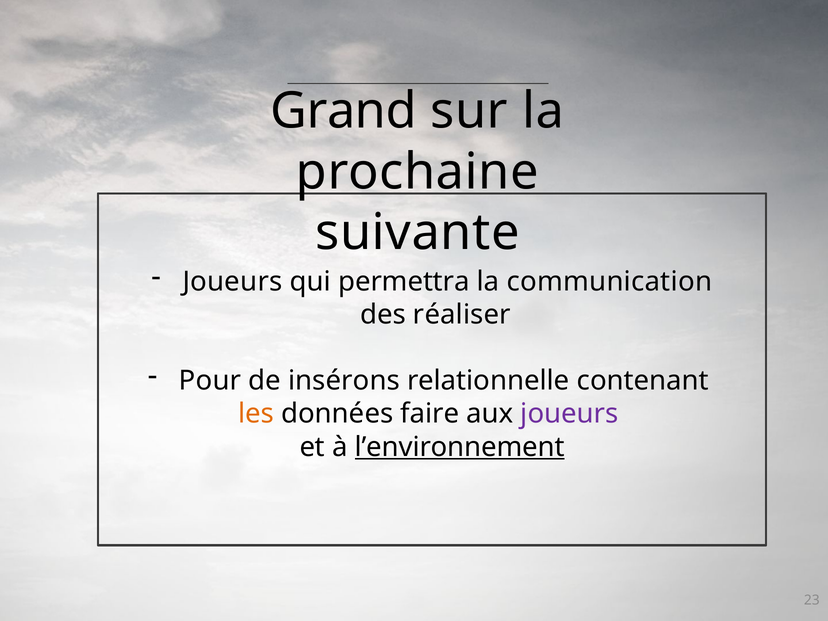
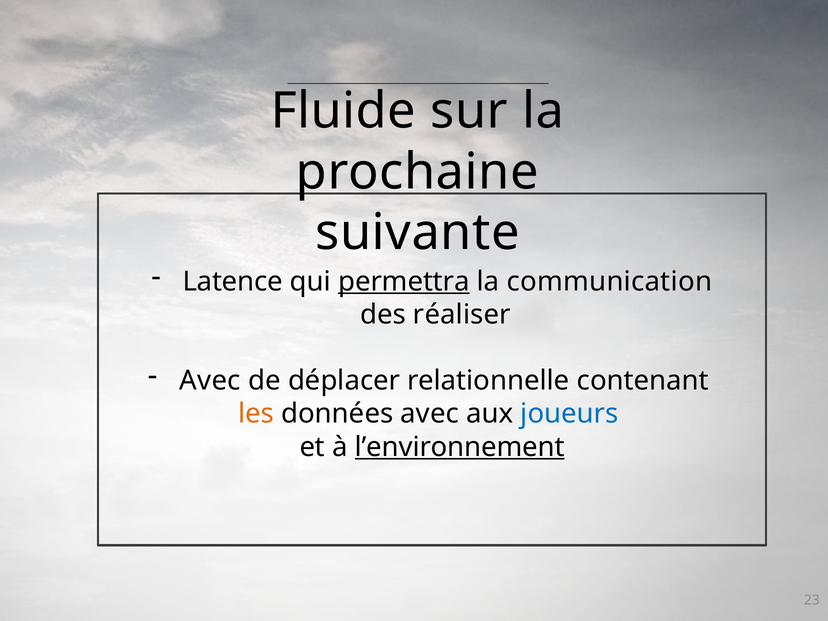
Grand: Grand -> Fluide
Joueurs at (232, 281): Joueurs -> Latence
permettra underline: none -> present
Pour at (210, 381): Pour -> Avec
insérons: insérons -> déplacer
données faire: faire -> avec
joueurs at (570, 414) colour: purple -> blue
